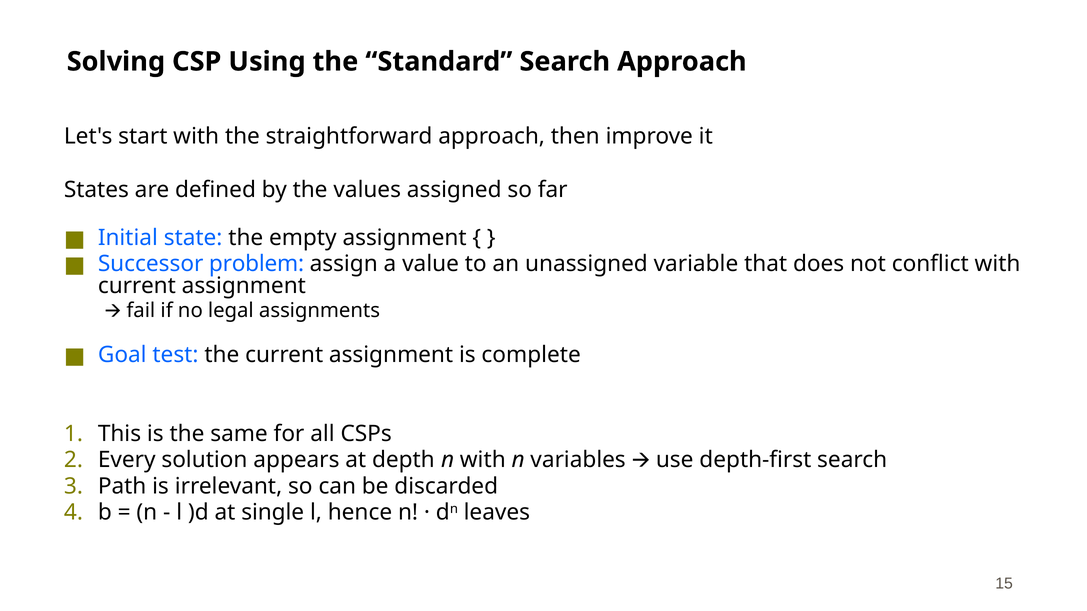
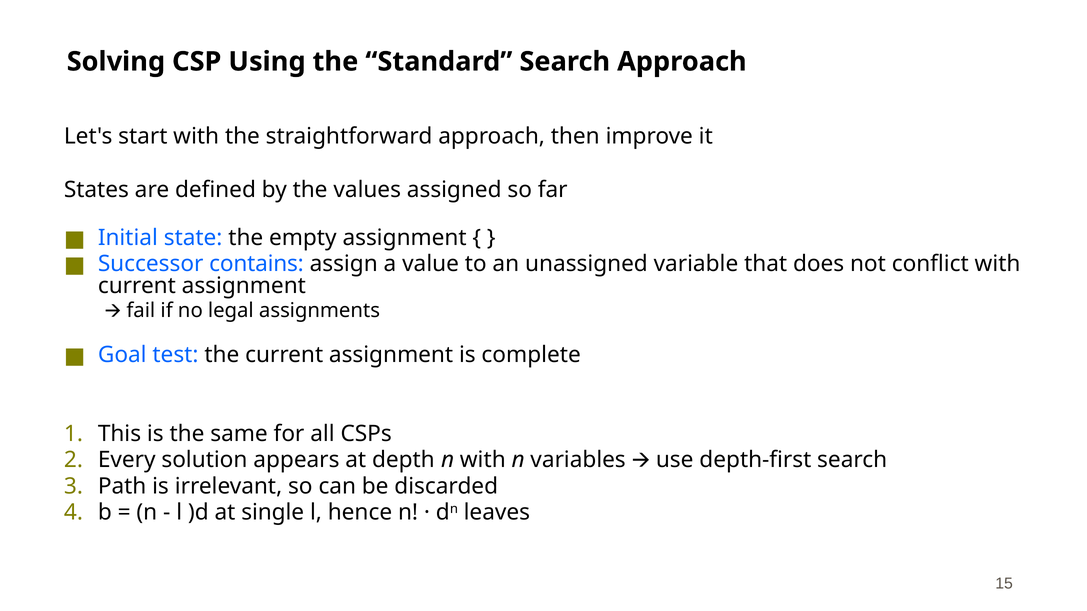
problem: problem -> contains
